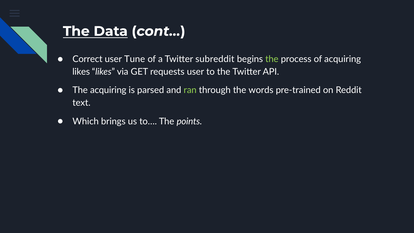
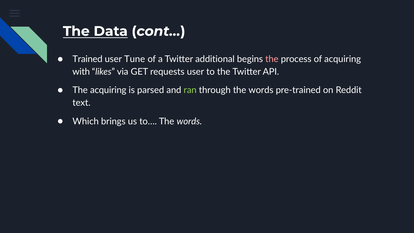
Correct: Correct -> Trained
subreddit: subreddit -> additional
the at (272, 59) colour: light green -> pink
likes at (81, 72): likes -> with
to… The points: points -> words
